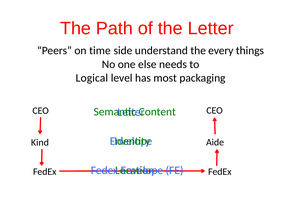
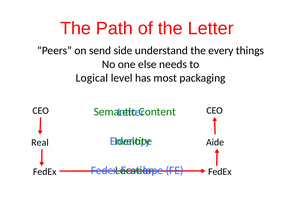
time: time -> send
Kind: Kind -> Real
